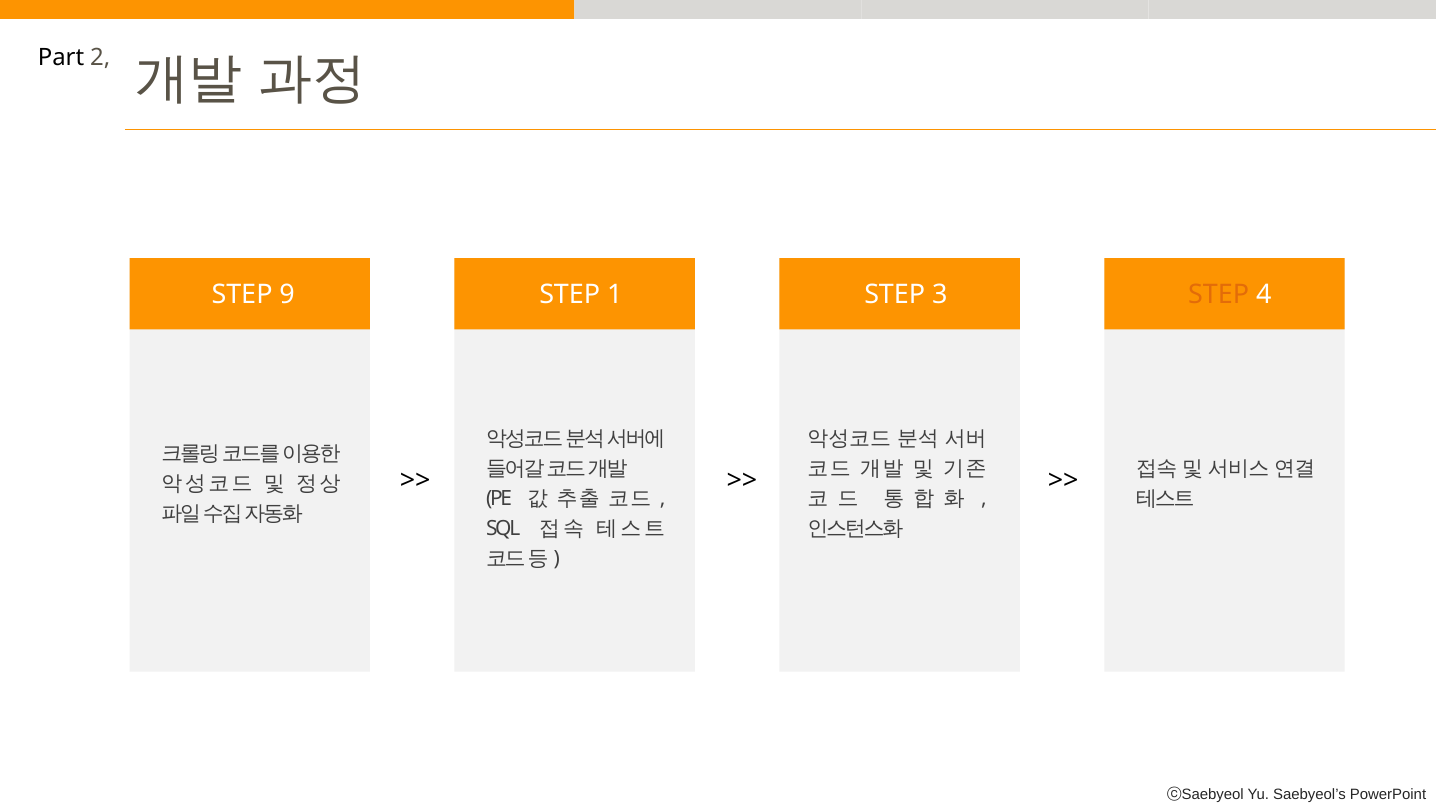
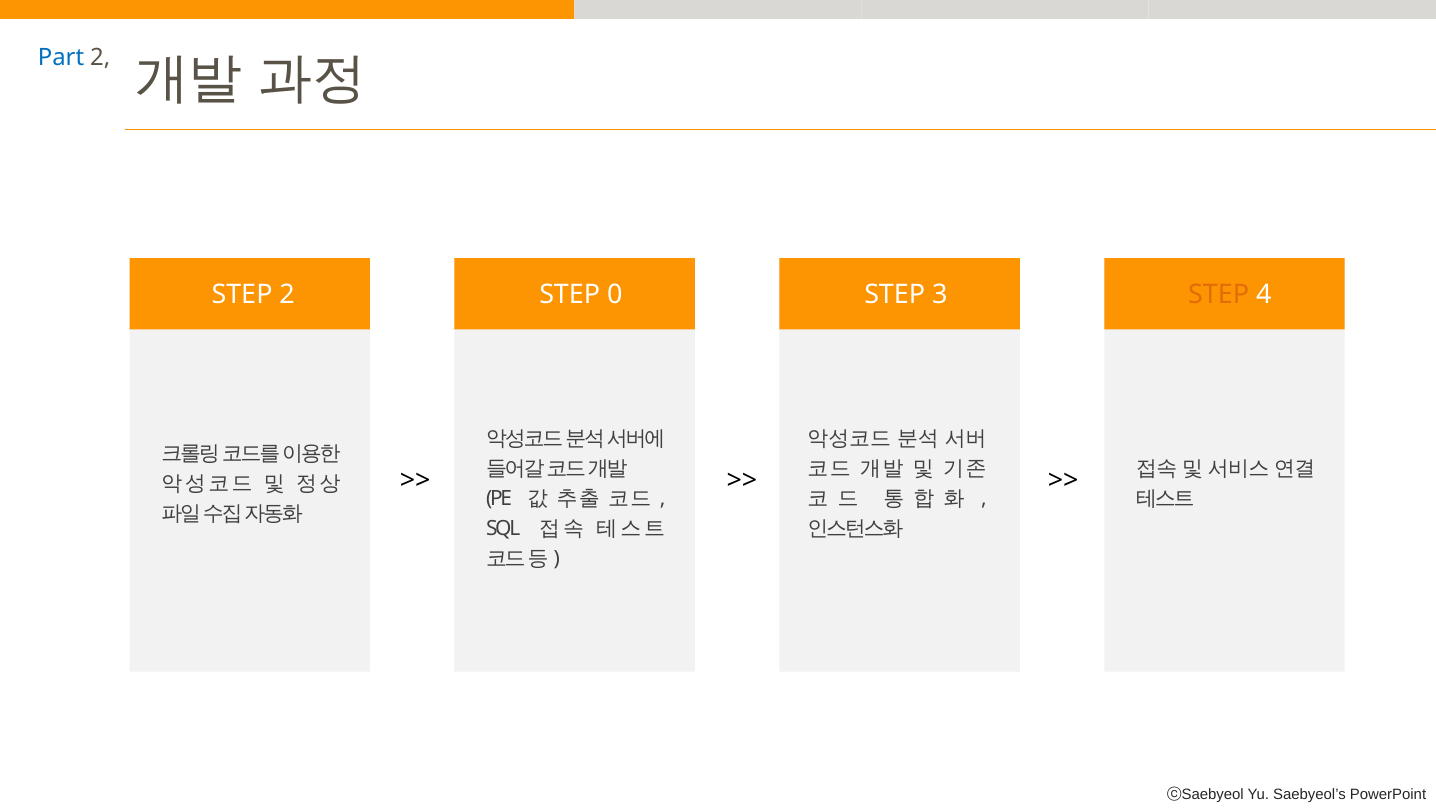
Part colour: black -> blue
STEP 9: 9 -> 2
1: 1 -> 0
